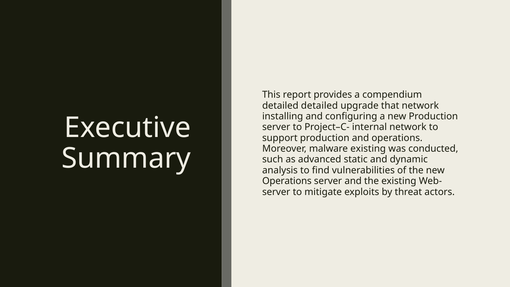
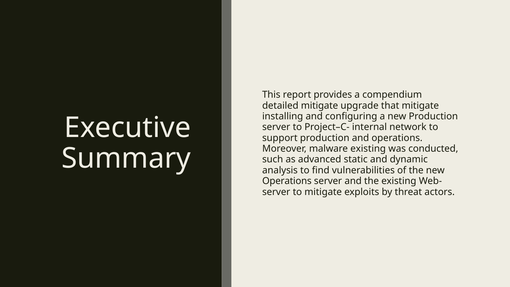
detailed detailed: detailed -> mitigate
that network: network -> mitigate
